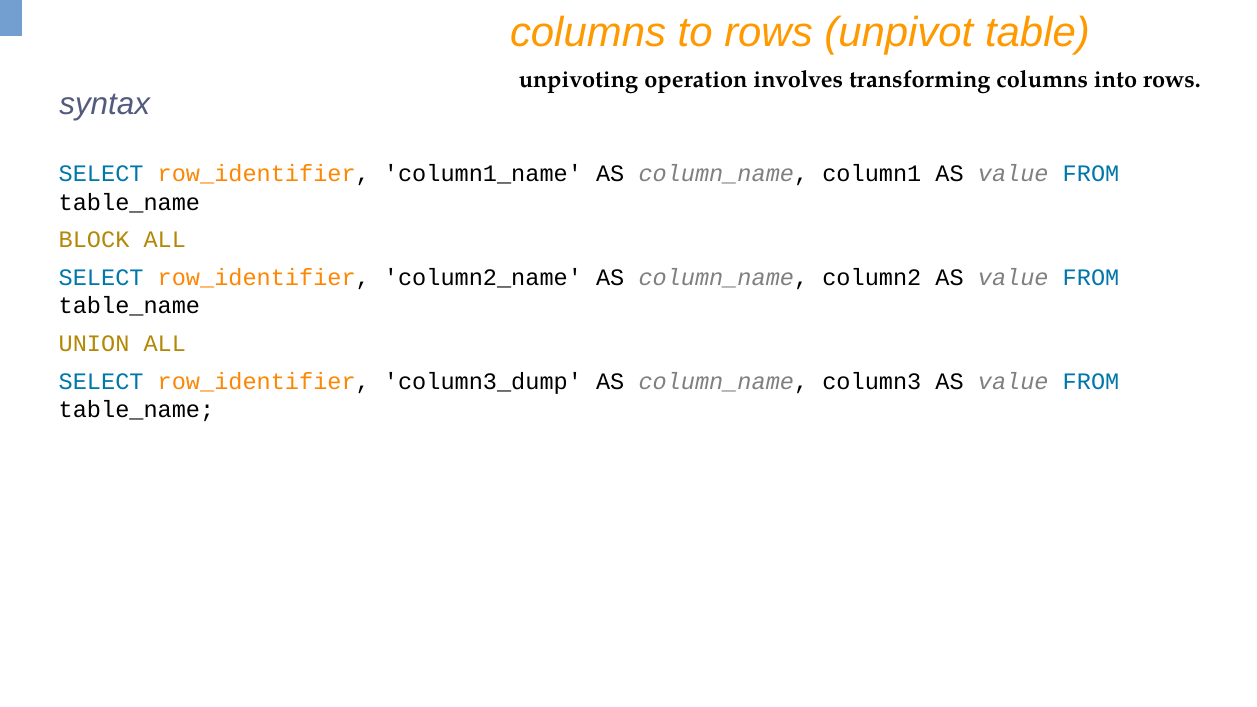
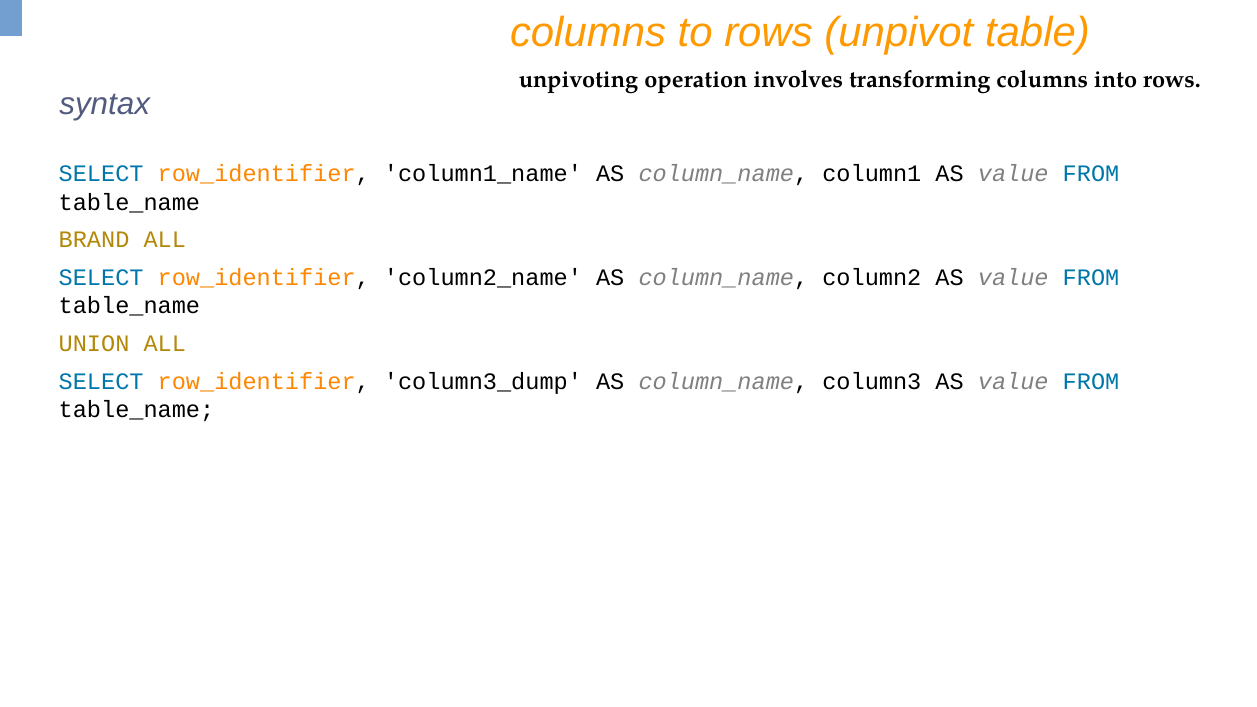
BLOCK: BLOCK -> BRAND
